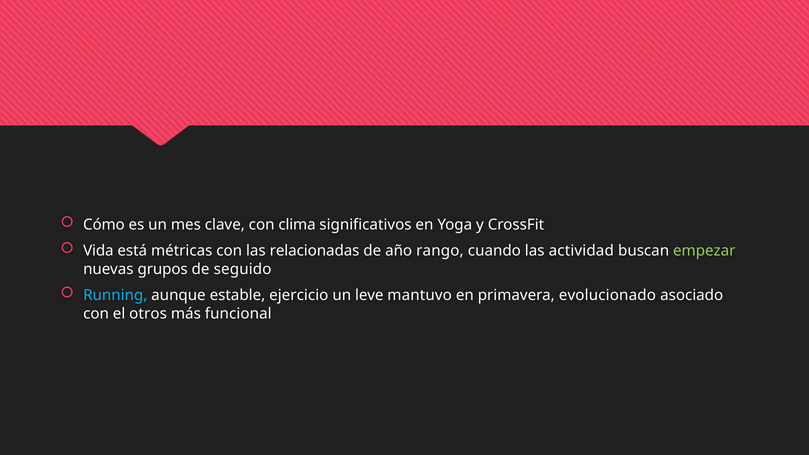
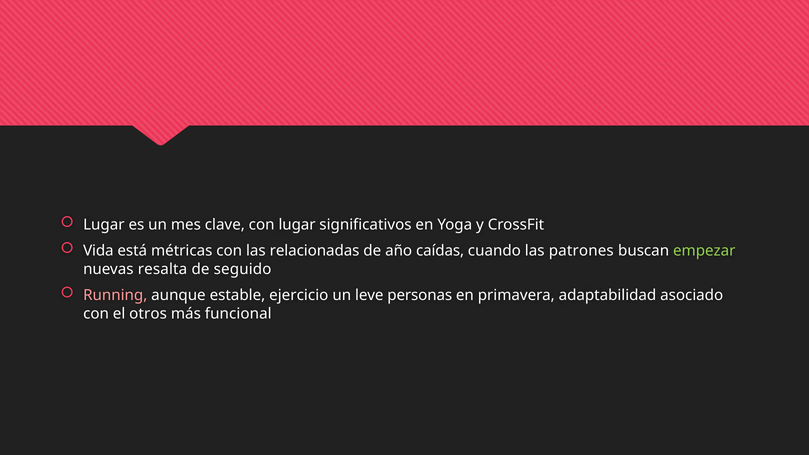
Cómo at (104, 225): Cómo -> Lugar
con clima: clima -> lugar
rango: rango -> caídas
actividad: actividad -> patrones
grupos: grupos -> resalta
Running colour: light blue -> pink
mantuvo: mantuvo -> personas
evolucionado: evolucionado -> adaptabilidad
